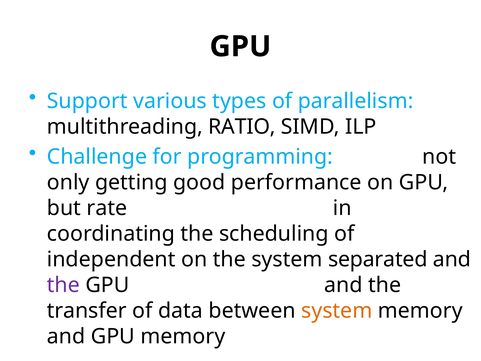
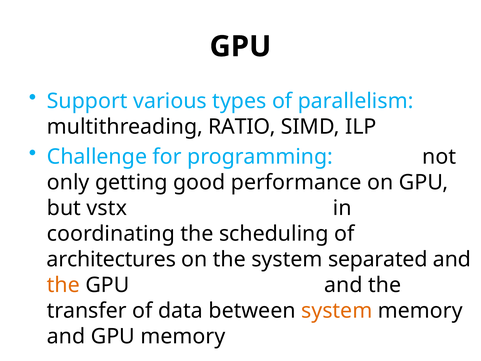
rate: rate -> vstx
independent: independent -> architectures
the at (63, 285) colour: purple -> orange
